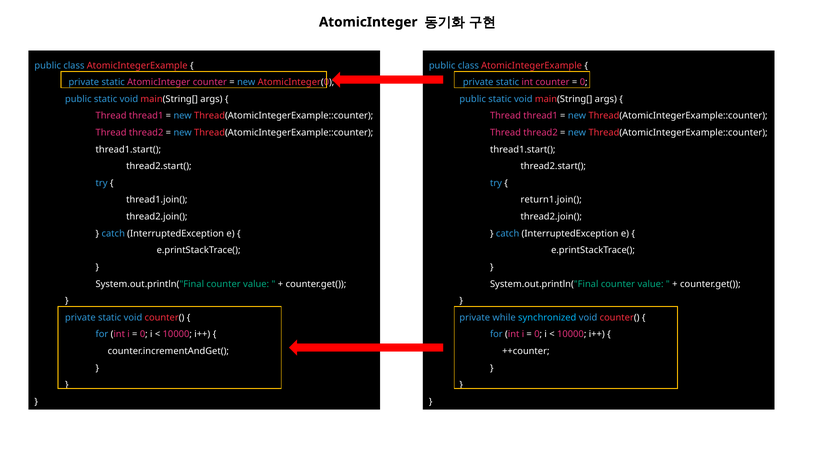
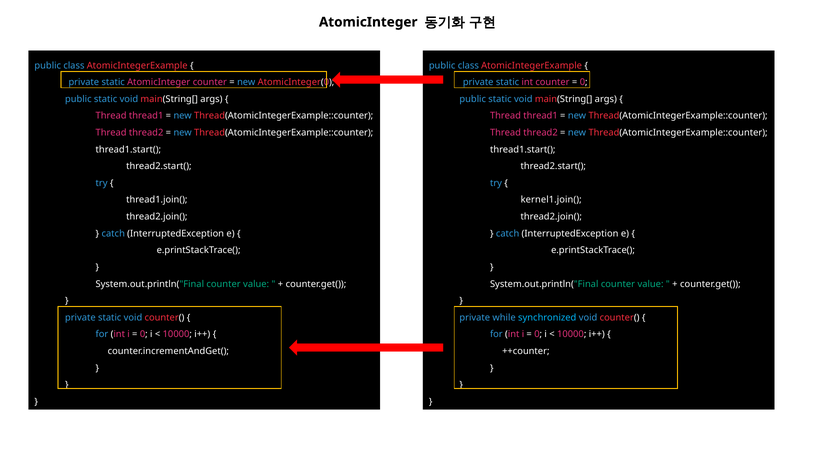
return1.join(: return1.join( -> kernel1.join(
